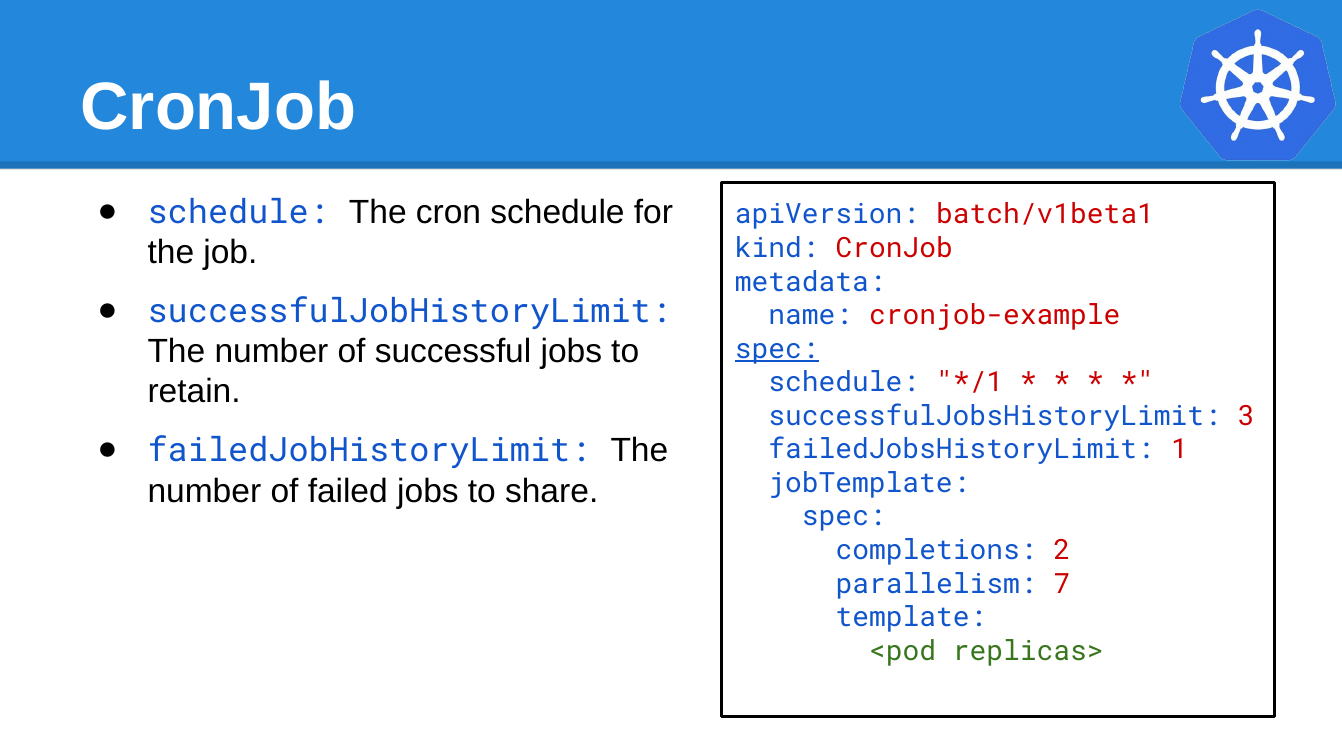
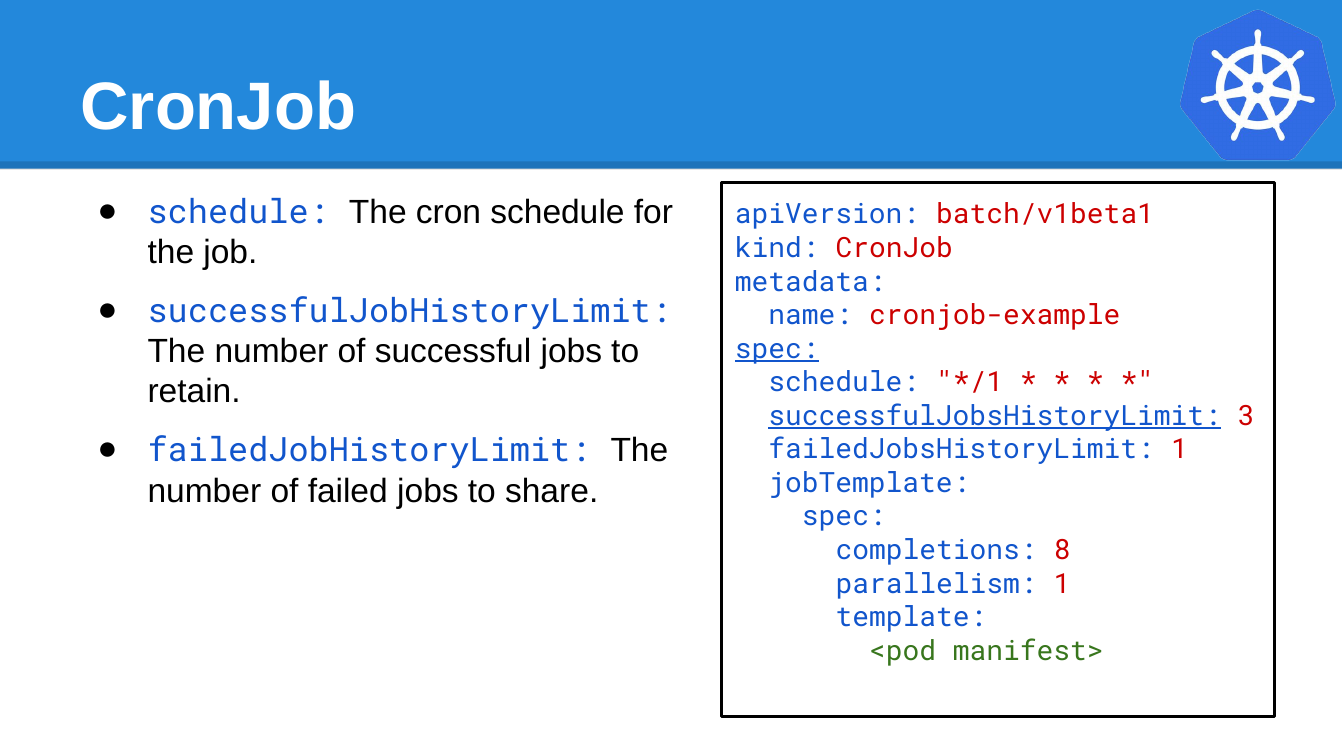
successfulJobsHistoryLimit underline: none -> present
2: 2 -> 8
parallelism 7: 7 -> 1
replicas>: replicas> -> manifest>
